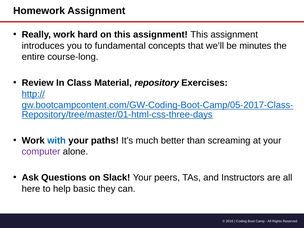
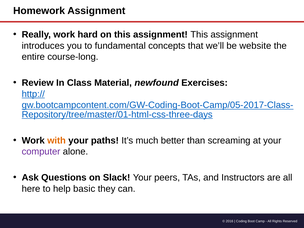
minutes: minutes -> website
repository: repository -> newfound
with colour: blue -> orange
